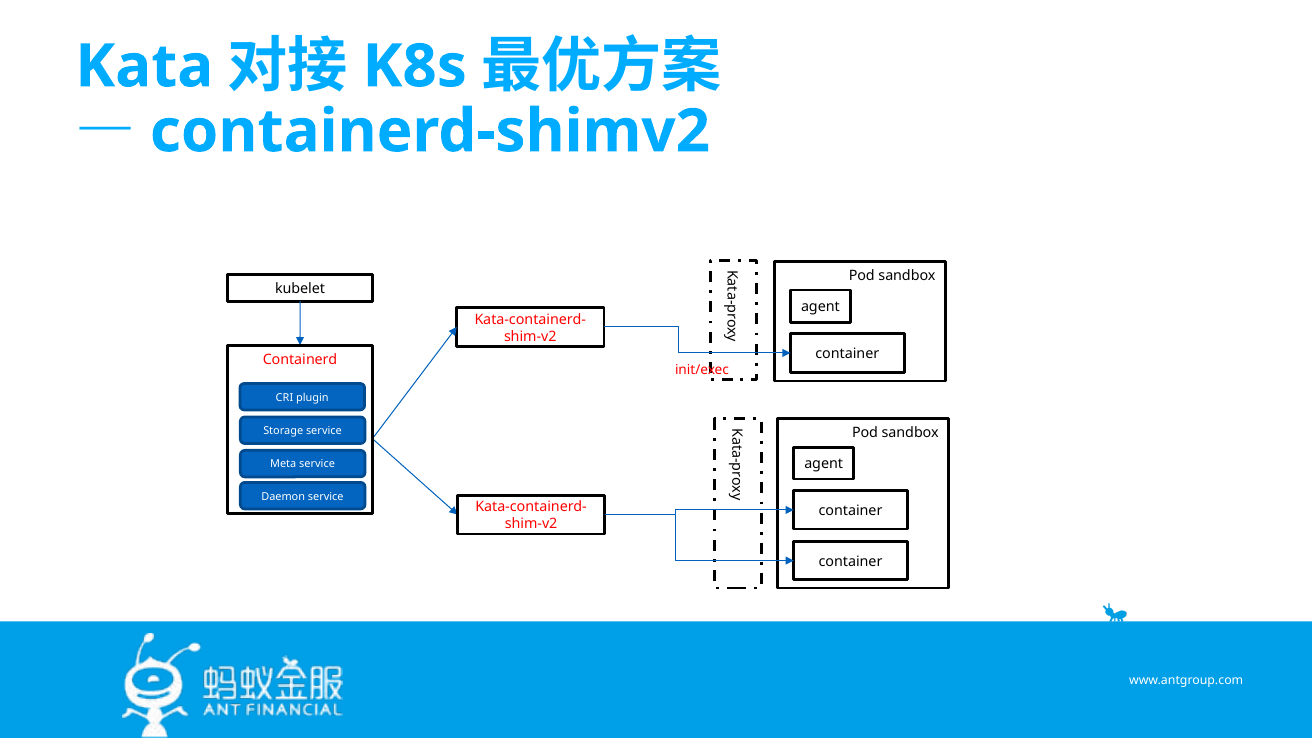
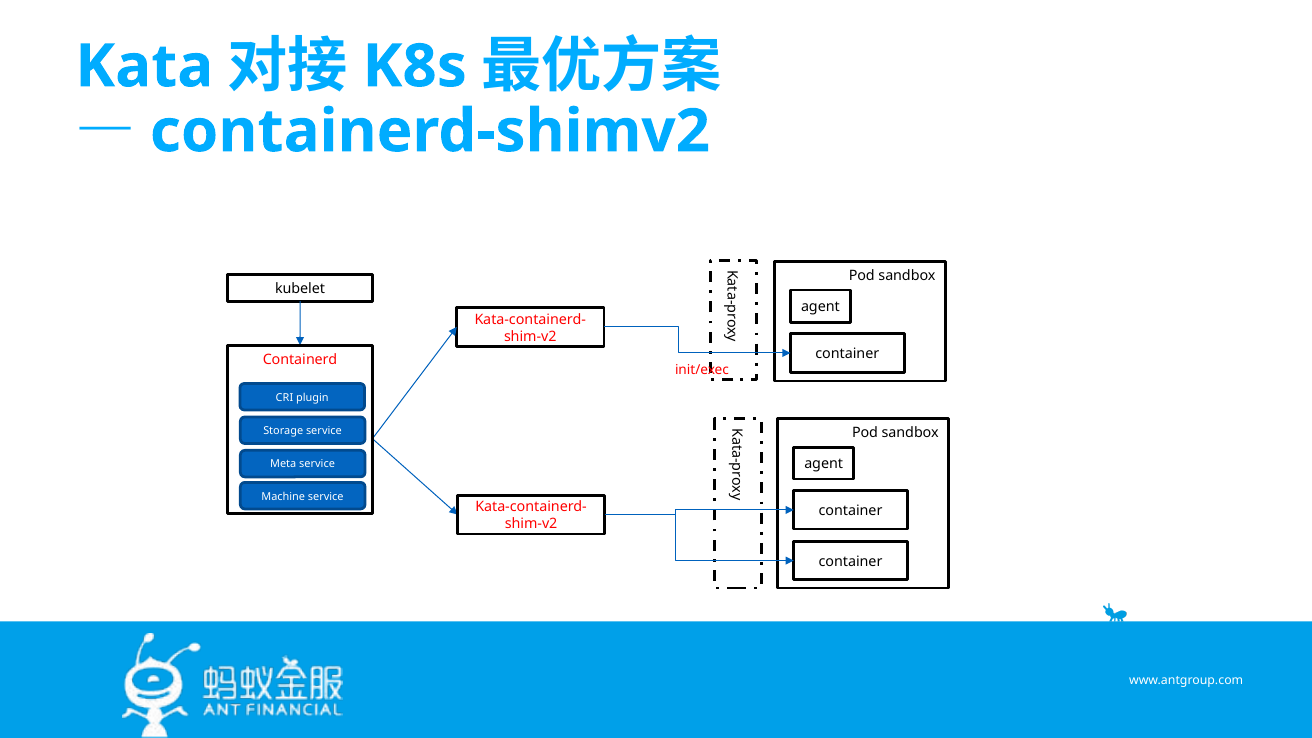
Daemon: Daemon -> Machine
